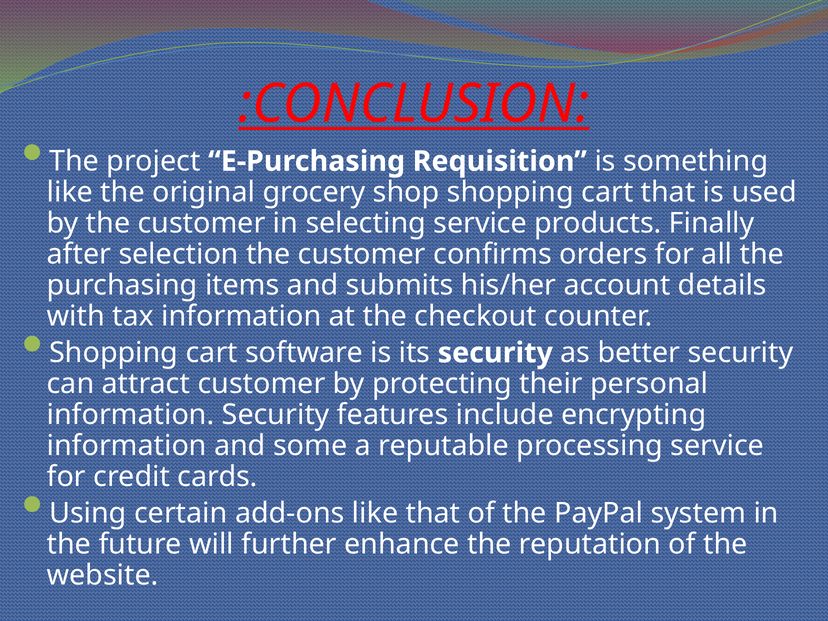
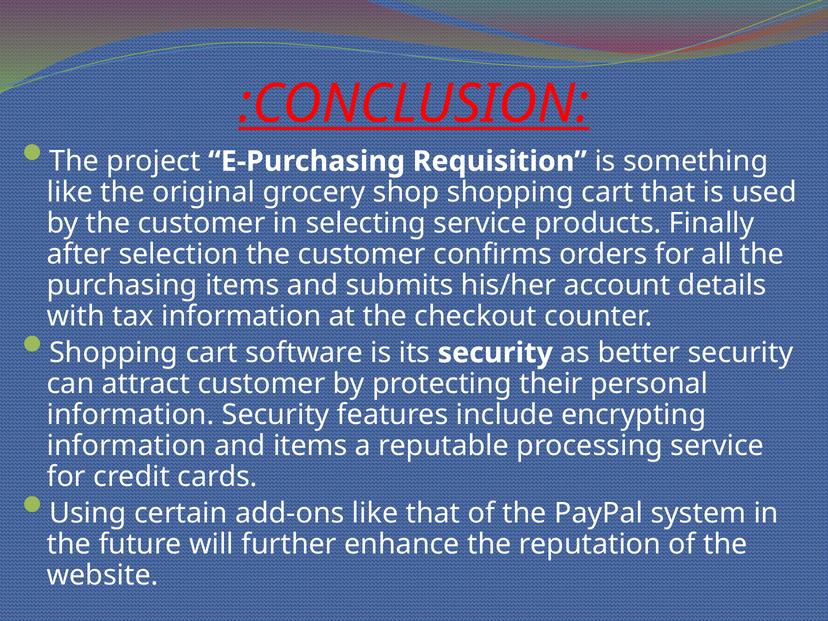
and some: some -> items
